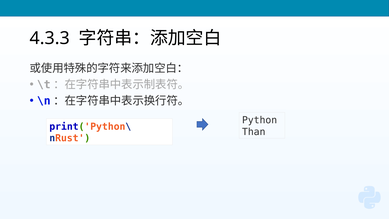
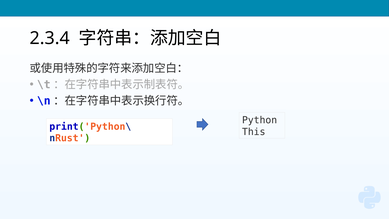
4.3.3: 4.3.3 -> 2.3.4
Than: Than -> This
